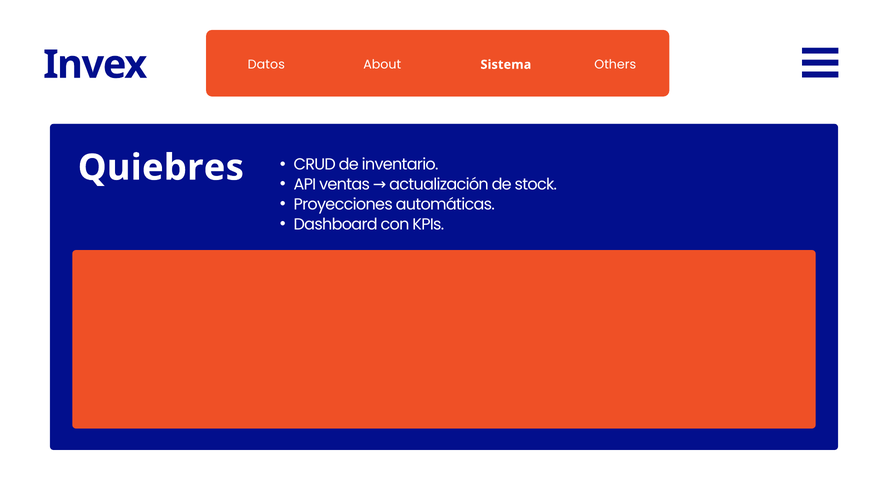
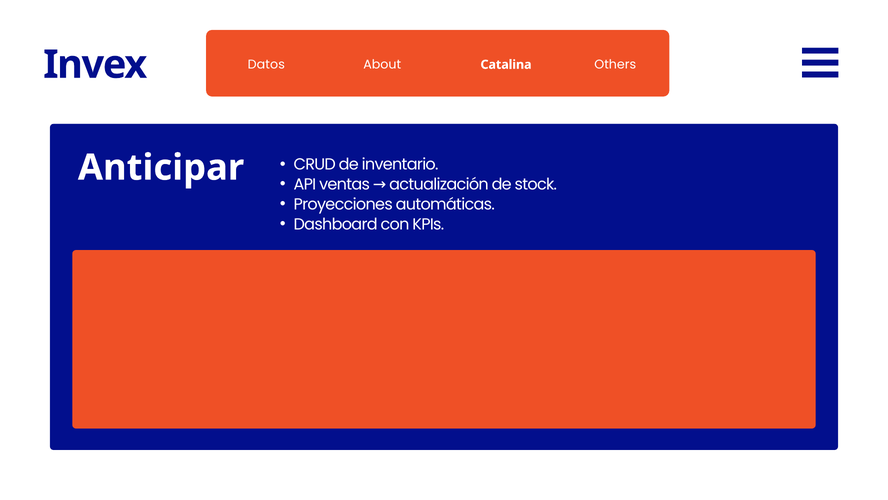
Sistema: Sistema -> Catalina
Quiebres: Quiebres -> Anticipar
